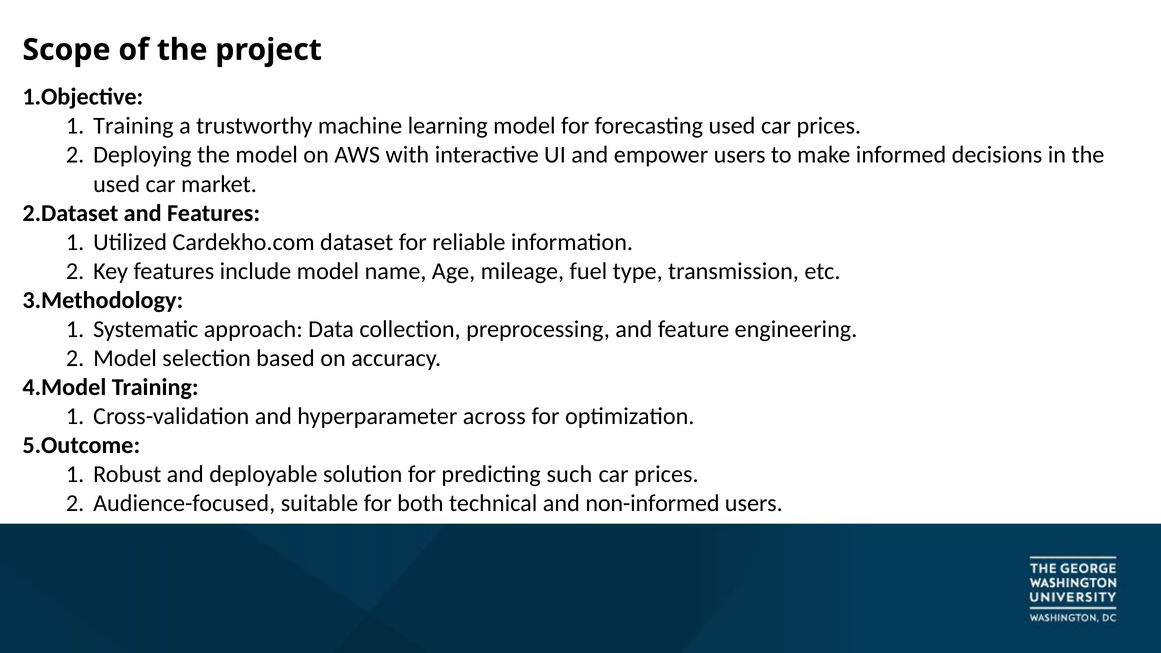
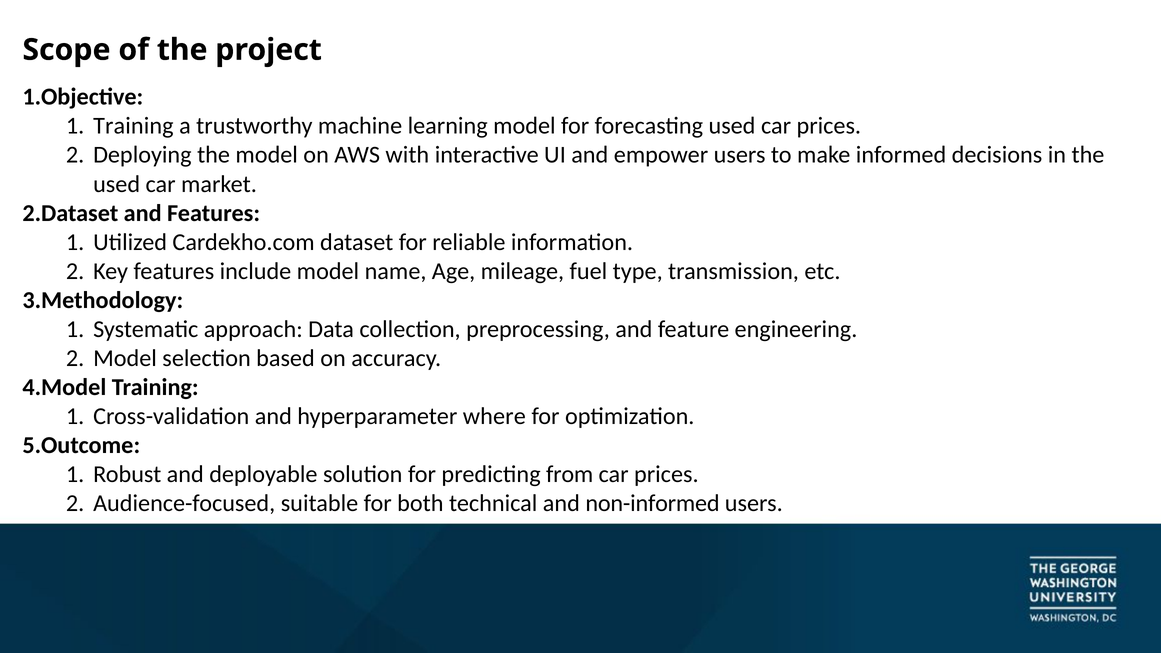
across: across -> where
such: such -> from
